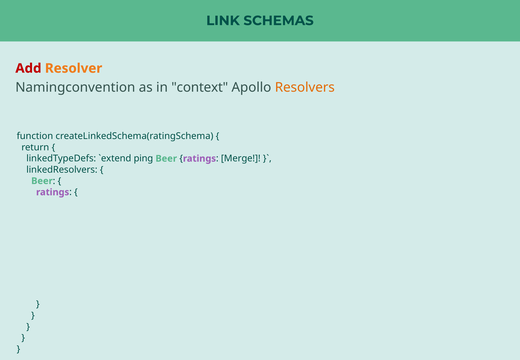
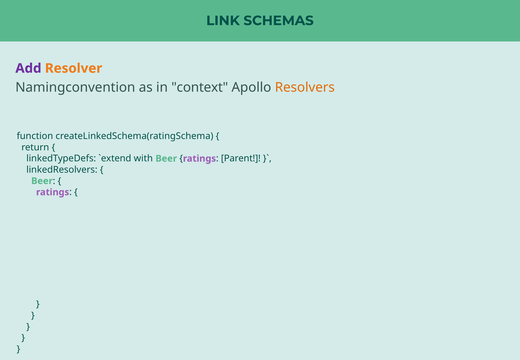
Add colour: red -> purple
ping: ping -> with
Merge: Merge -> Parent
